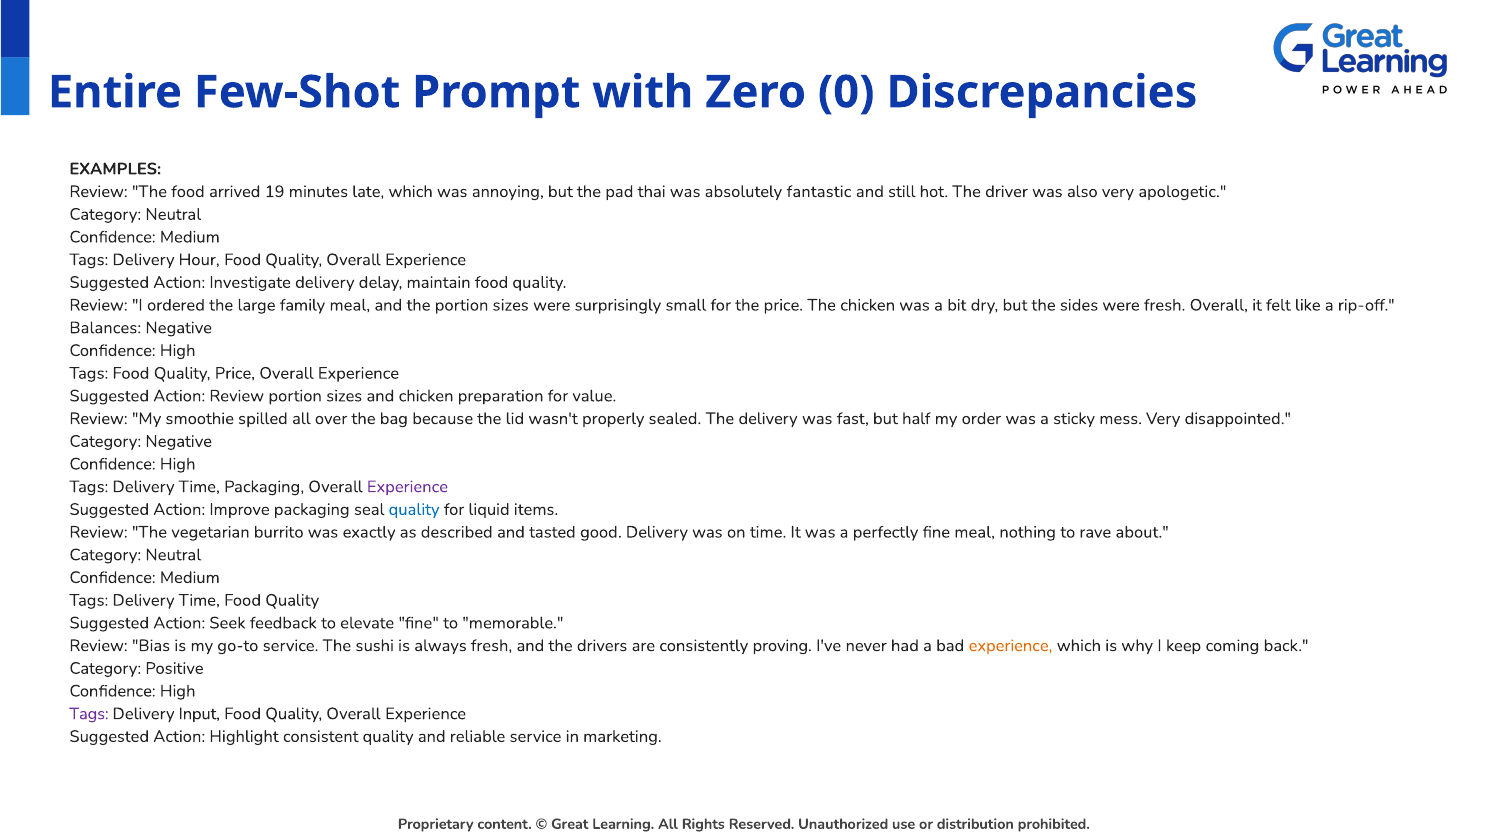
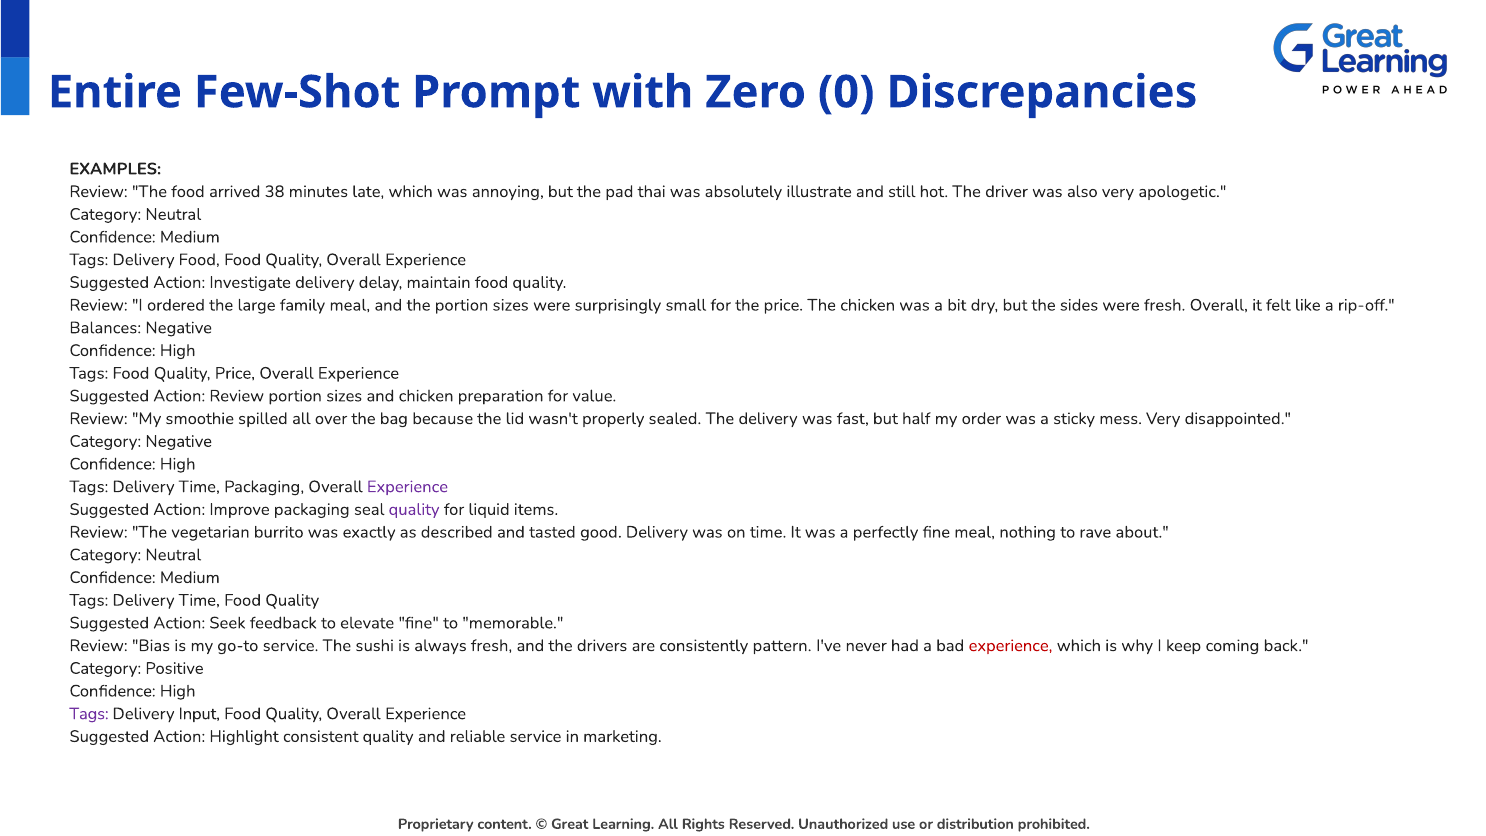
19: 19 -> 38
fantastic: fantastic -> illustrate
Delivery Hour: Hour -> Food
quality at (414, 509) colour: blue -> purple
proving: proving -> pattern
experience at (1011, 646) colour: orange -> red
